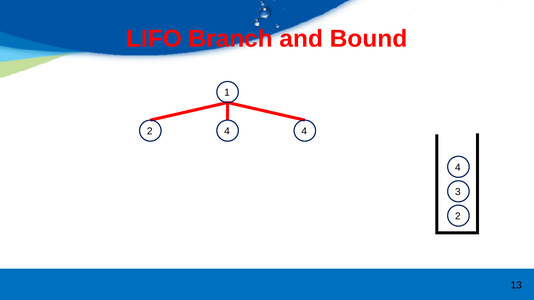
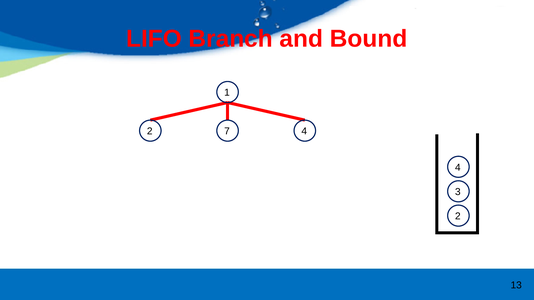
2 4: 4 -> 7
